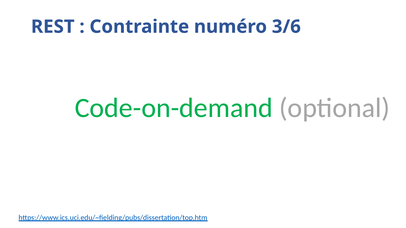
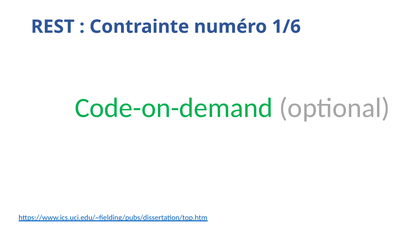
3/6: 3/6 -> 1/6
